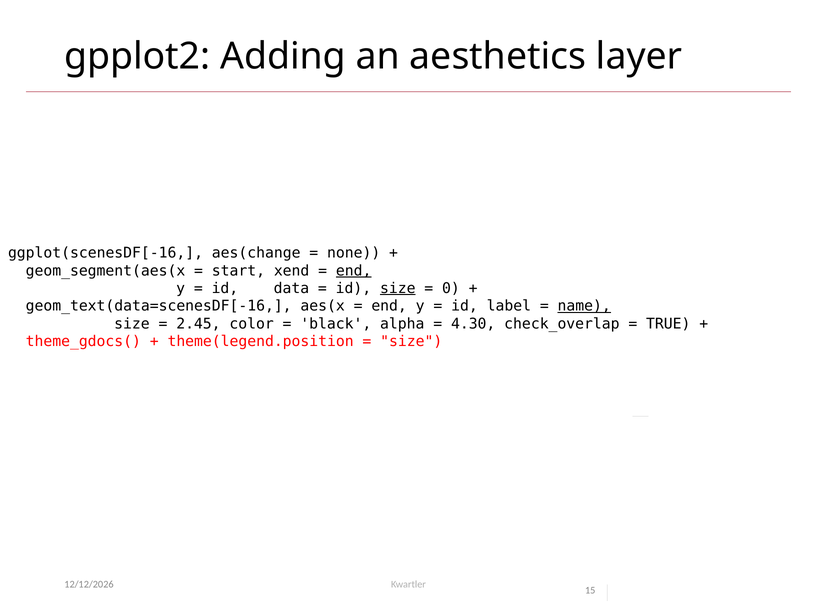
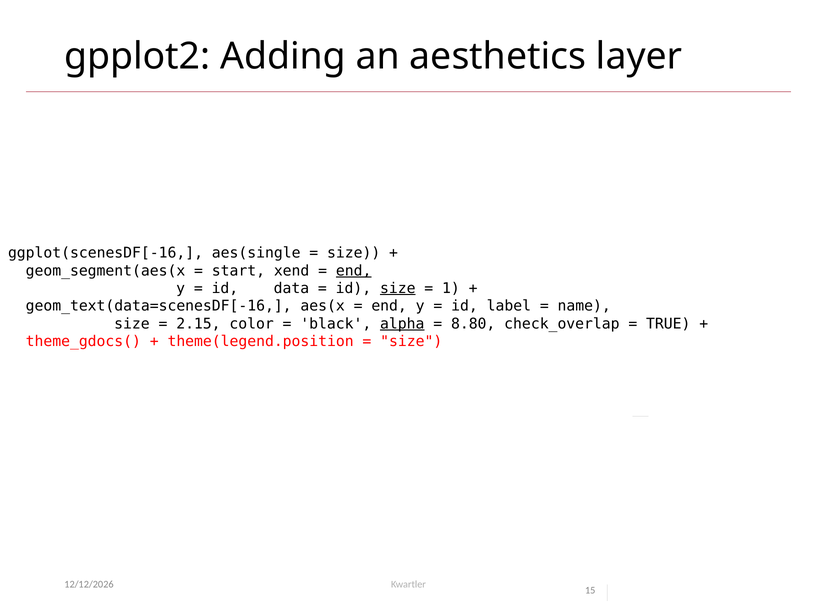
aes(change: aes(change -> aes(single
none at (354, 253): none -> size
0: 0 -> 1
name underline: present -> none
2.45: 2.45 -> 2.15
alpha underline: none -> present
4.30: 4.30 -> 8.80
